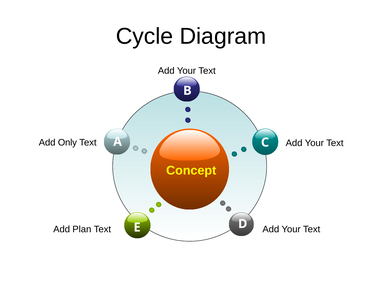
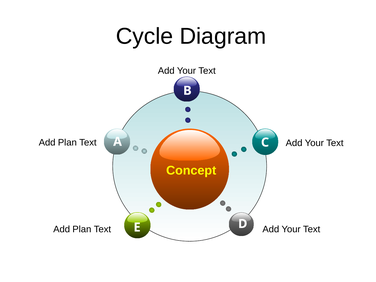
Only at (67, 142): Only -> Plan
